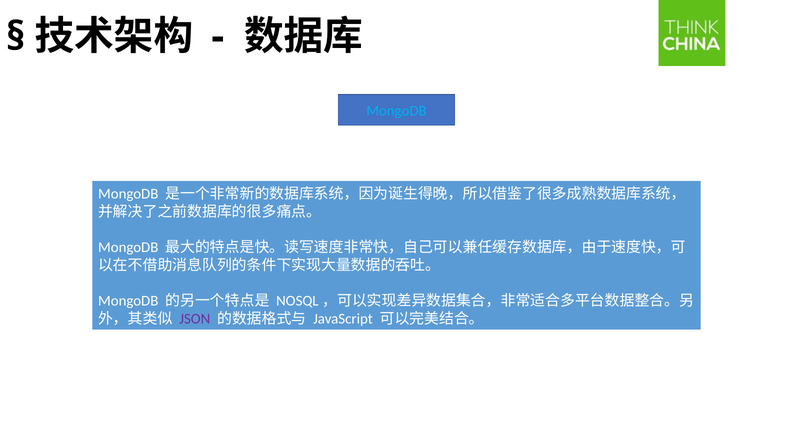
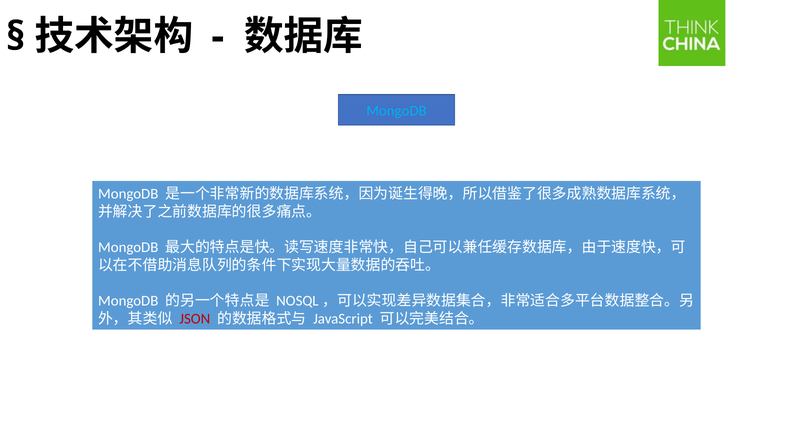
JSON colour: purple -> red
